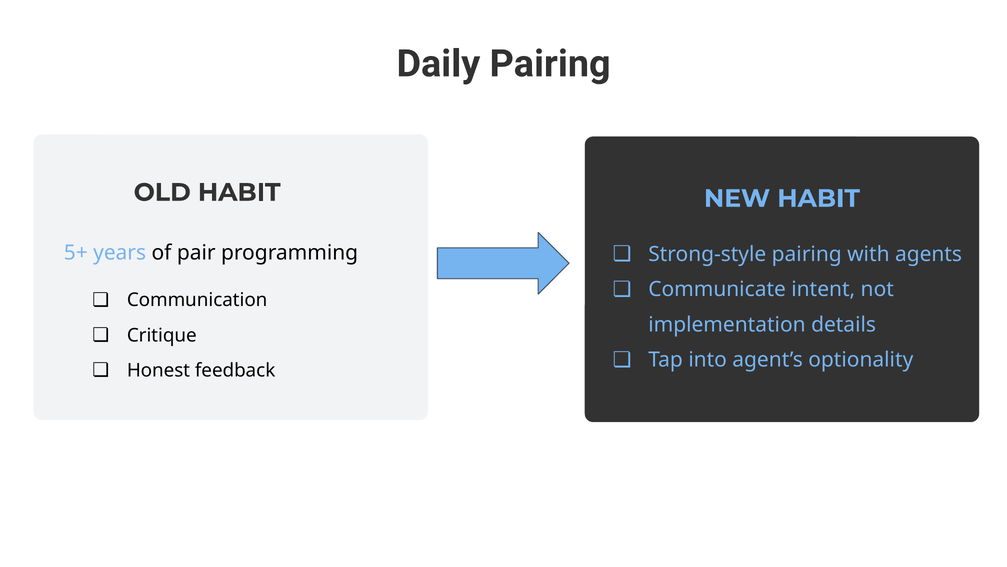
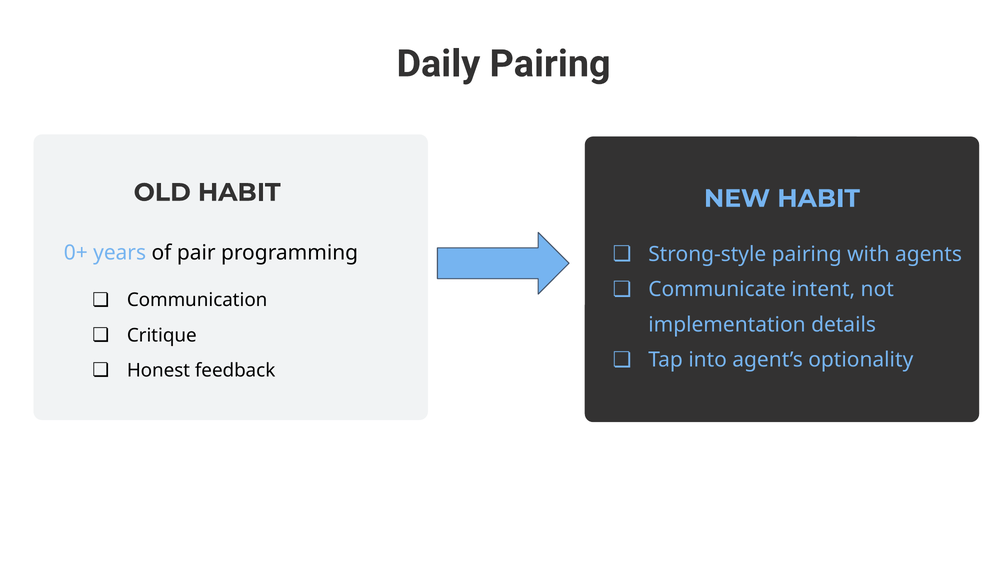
5+: 5+ -> 0+
